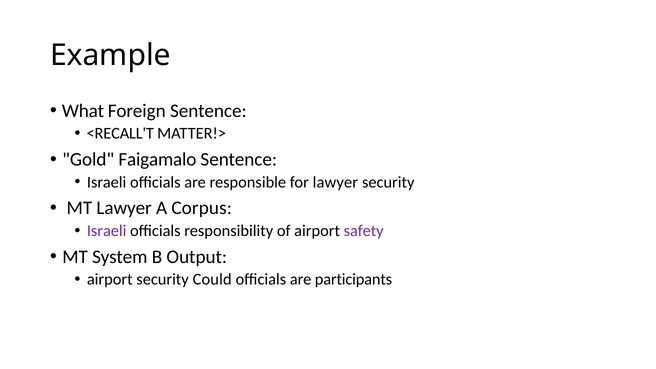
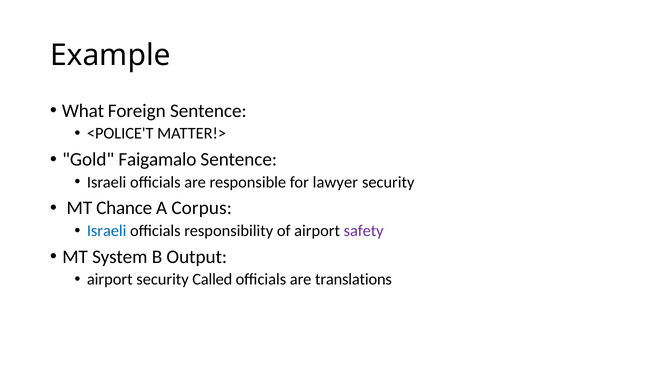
<RECALL'T: <RECALL'T -> <POLICE'T
MT Lawyer: Lawyer -> Chance
Israeli at (107, 231) colour: purple -> blue
Could: Could -> Called
participants: participants -> translations
